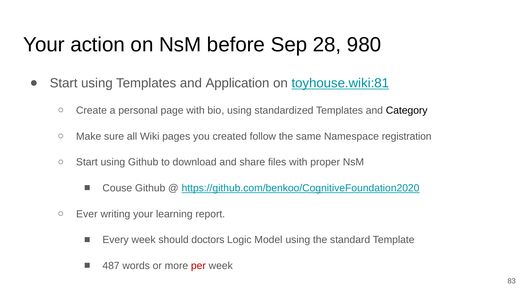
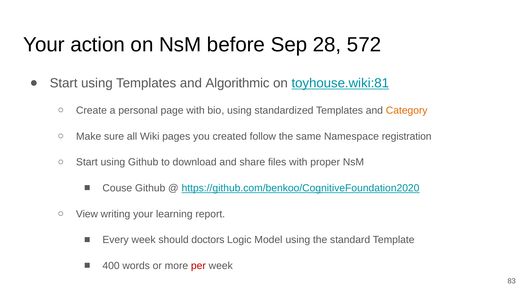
980: 980 -> 572
Application: Application -> Algorithmic
Category colour: black -> orange
Ever: Ever -> View
487: 487 -> 400
